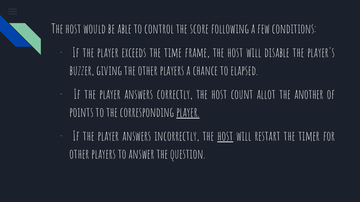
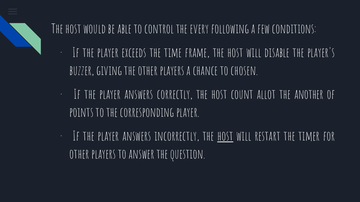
score: score -> every
elapsed: elapsed -> chosen
player at (188, 113) underline: present -> none
